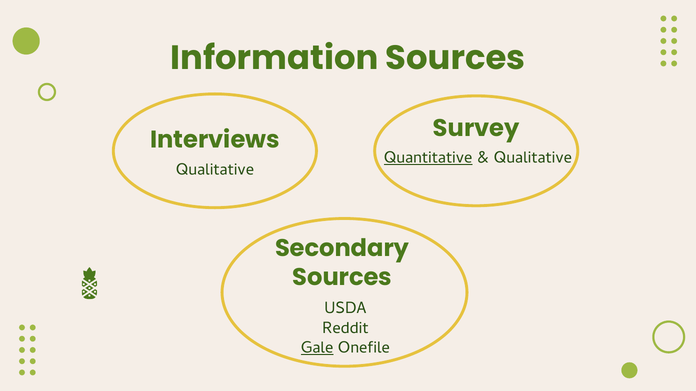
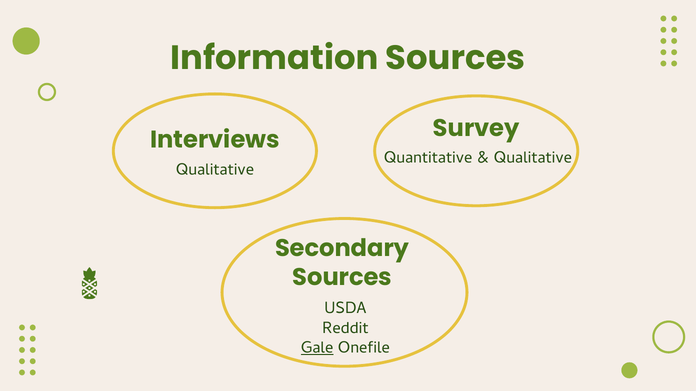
Quantitative underline: present -> none
